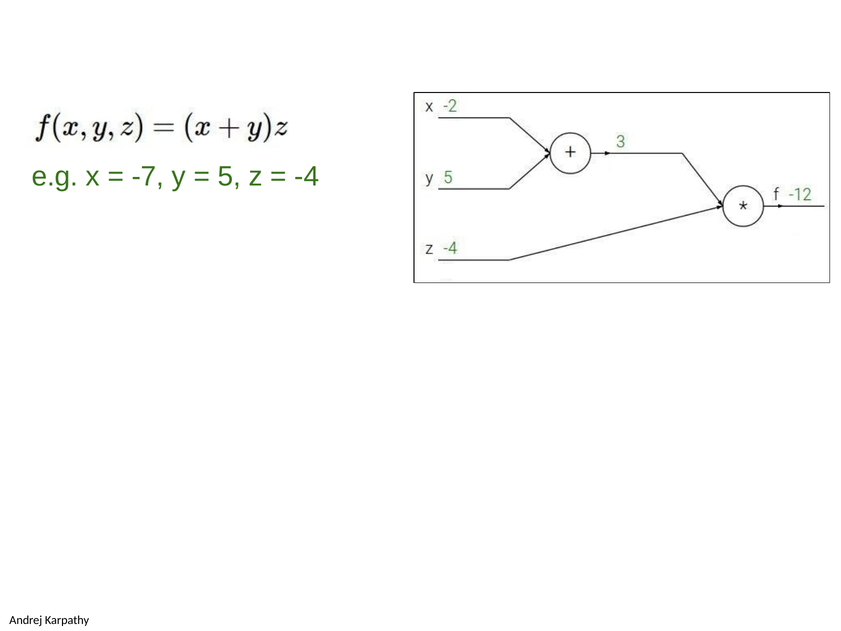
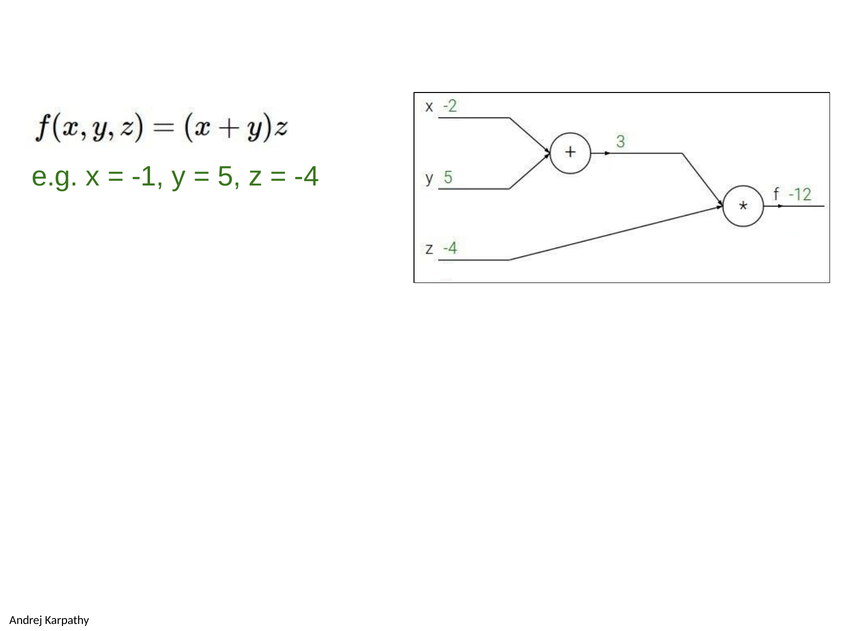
-7: -7 -> -1
